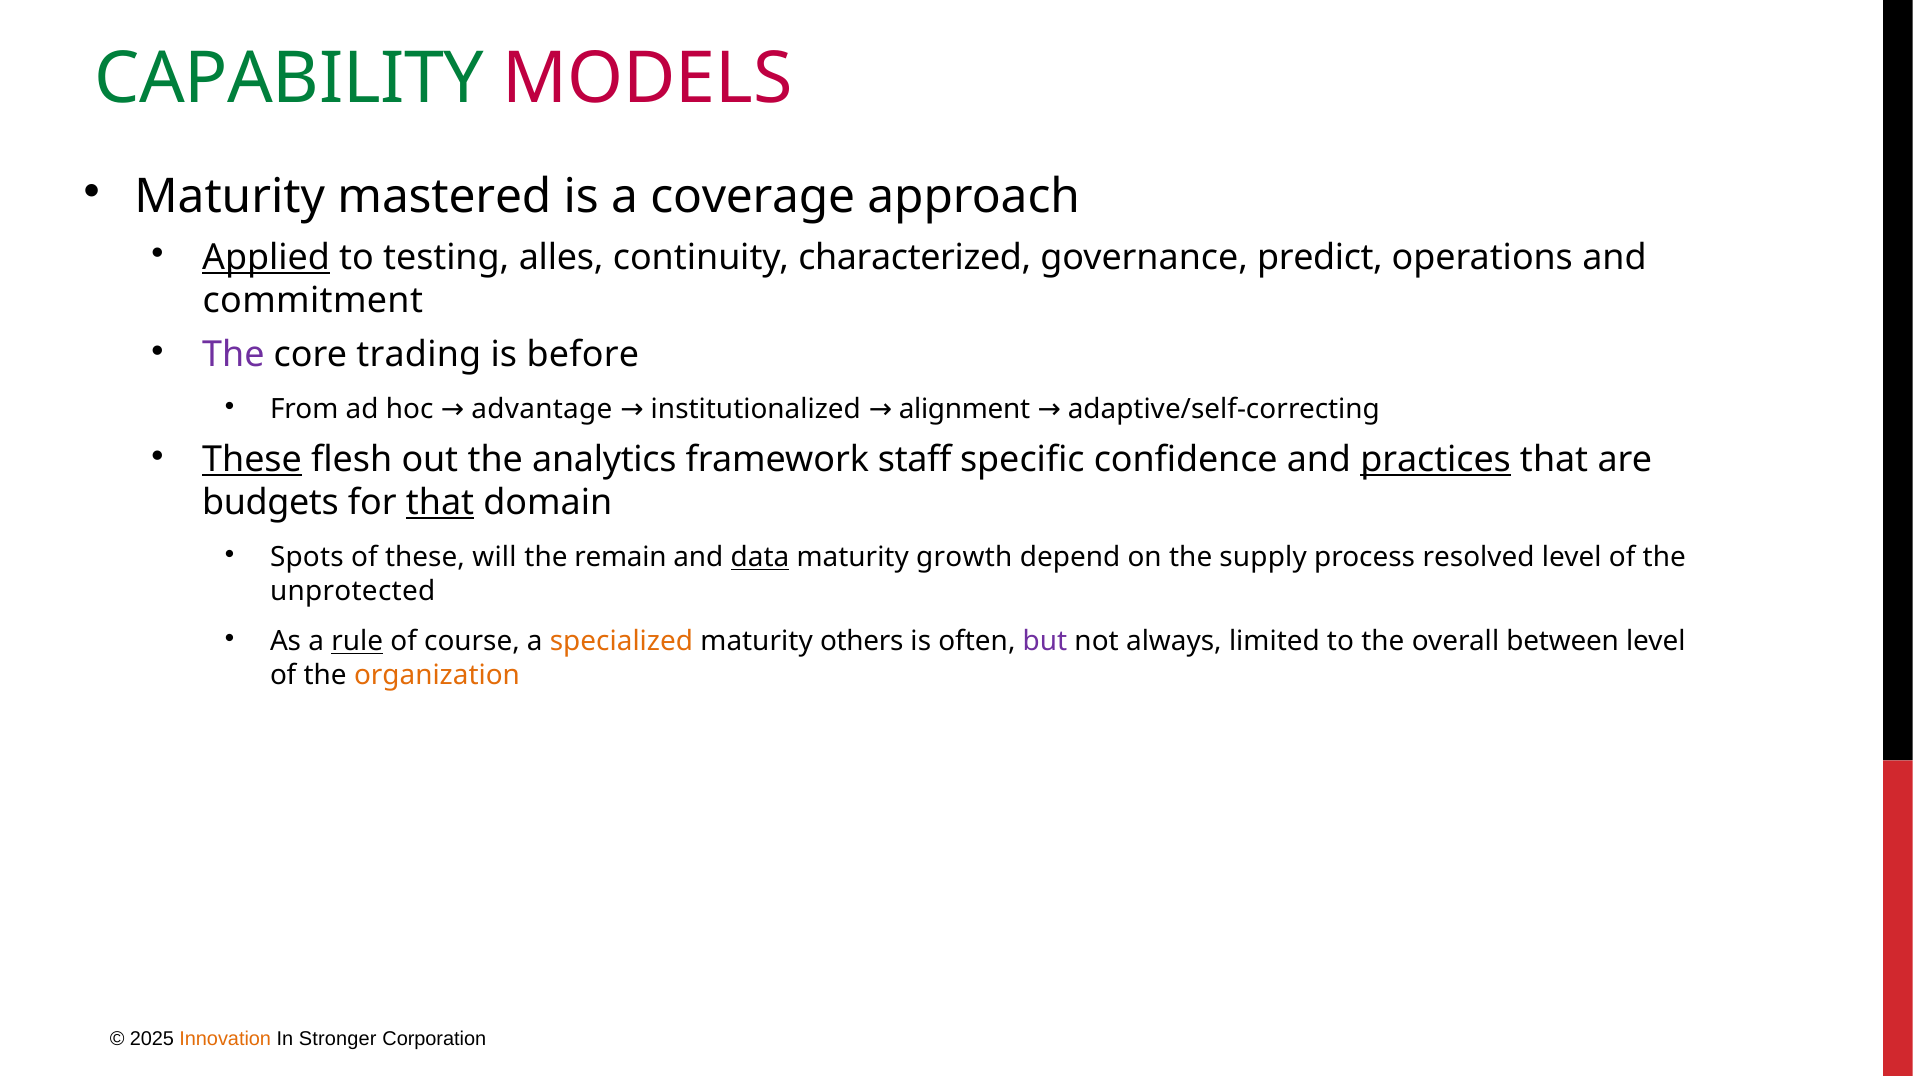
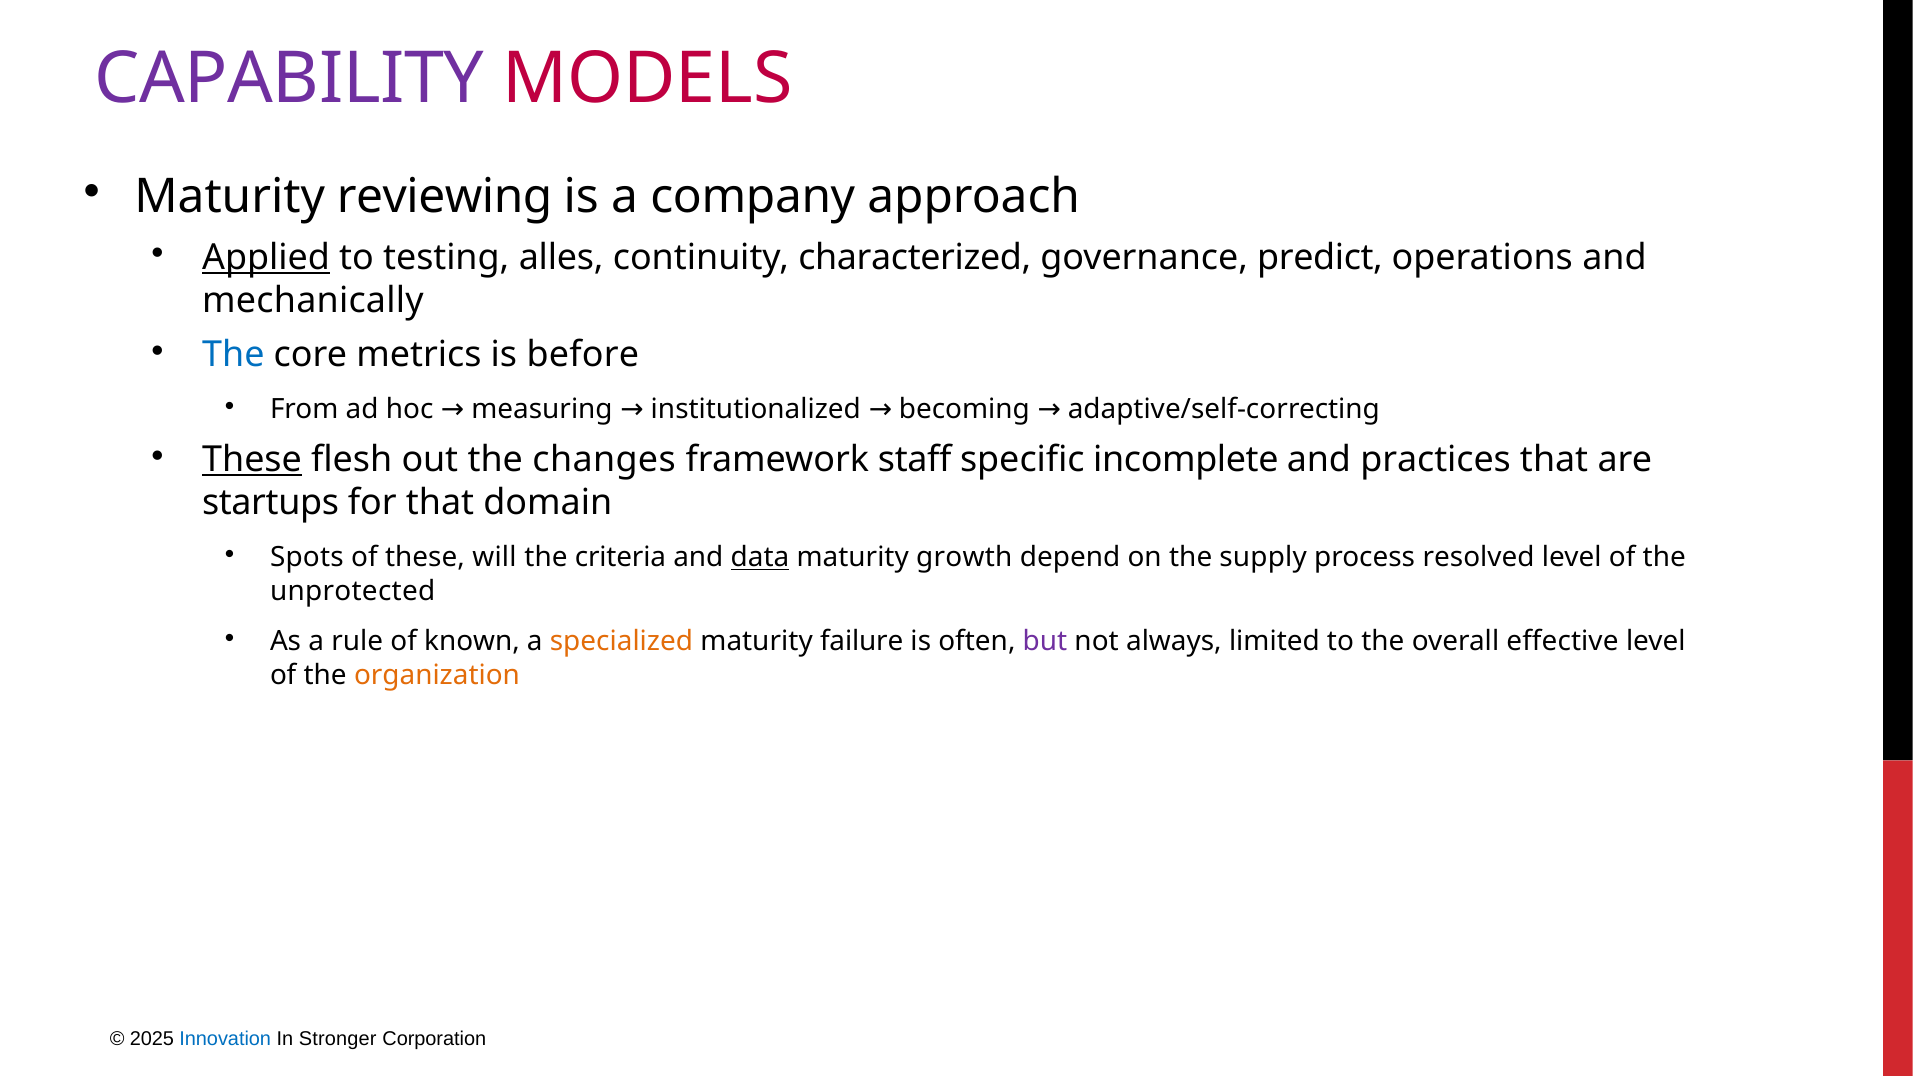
CAPABILITY colour: green -> purple
mastered: mastered -> reviewing
coverage: coverage -> company
commitment: commitment -> mechanically
The at (233, 355) colour: purple -> blue
trading: trading -> metrics
advantage: advantage -> measuring
alignment: alignment -> becoming
analytics: analytics -> changes
confidence: confidence -> incomplete
practices underline: present -> none
budgets: budgets -> startups
that at (440, 503) underline: present -> none
remain: remain -> criteria
rule underline: present -> none
course: course -> known
others: others -> failure
between: between -> effective
Innovation colour: orange -> blue
